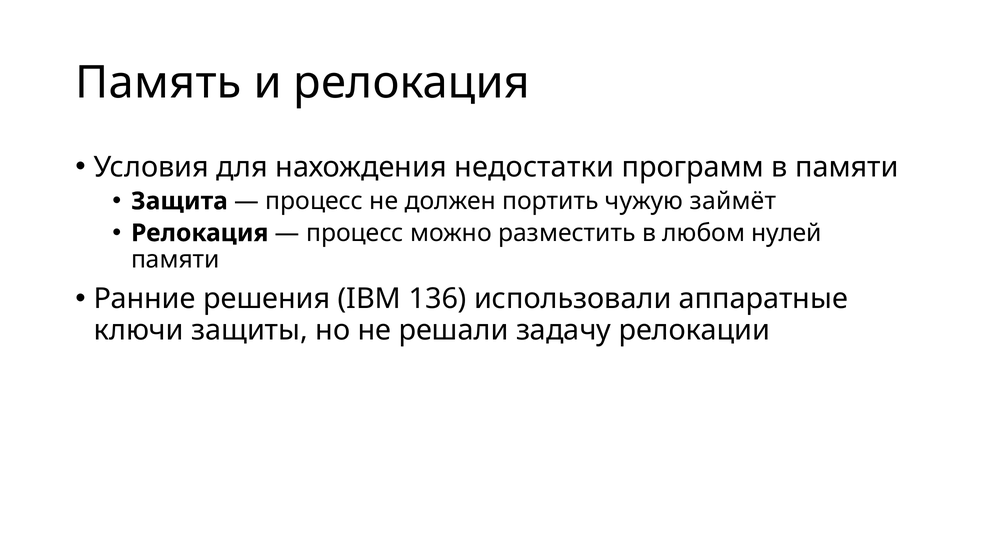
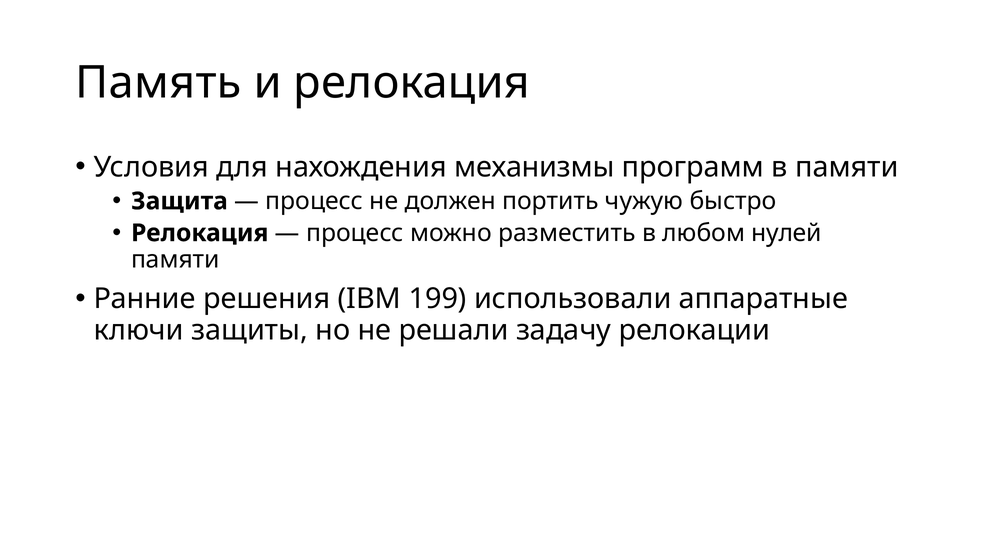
недостатки: недостатки -> механизмы
займёт: займёт -> быстро
136: 136 -> 199
